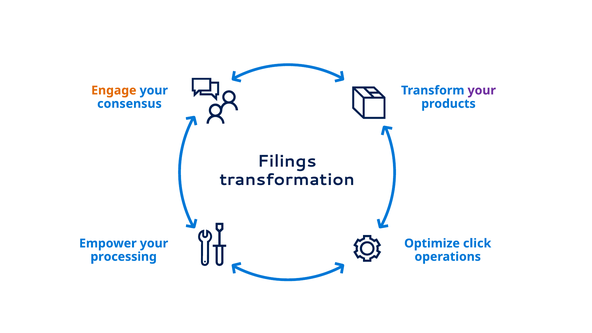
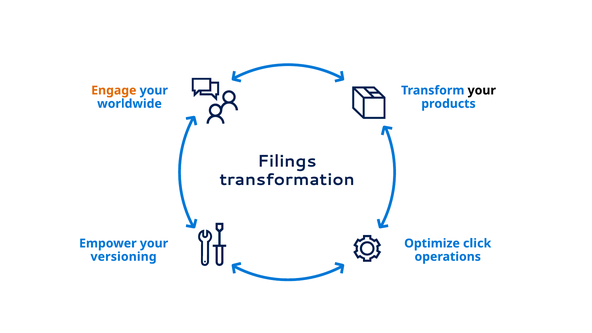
your at (482, 90) colour: purple -> black
consensus: consensus -> worldwide
processing: processing -> versioning
